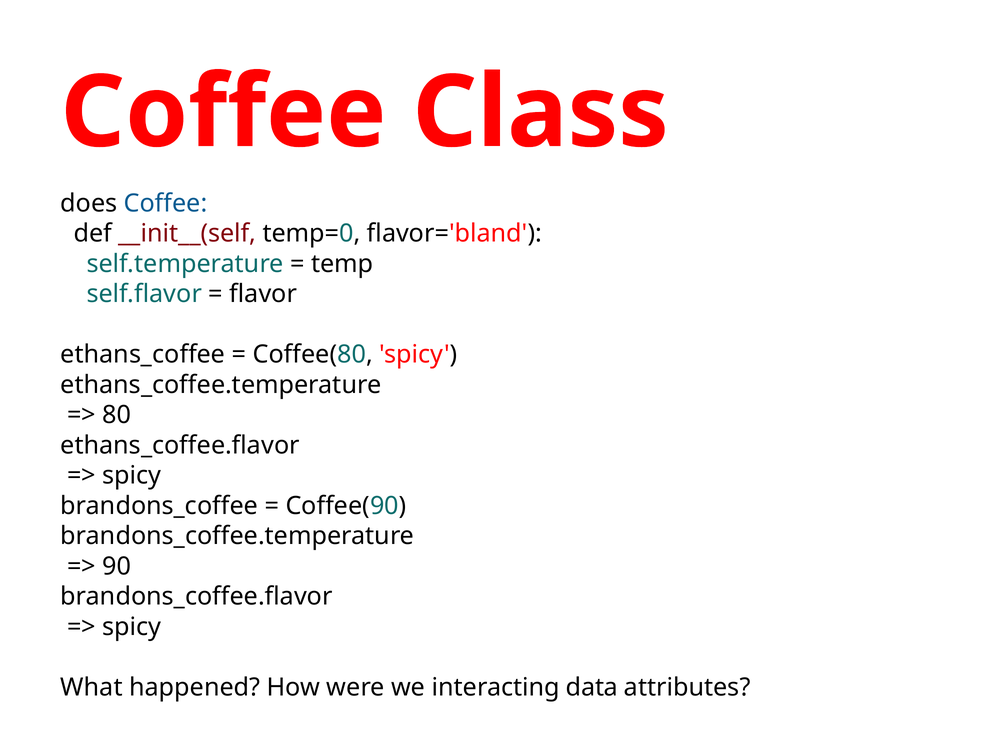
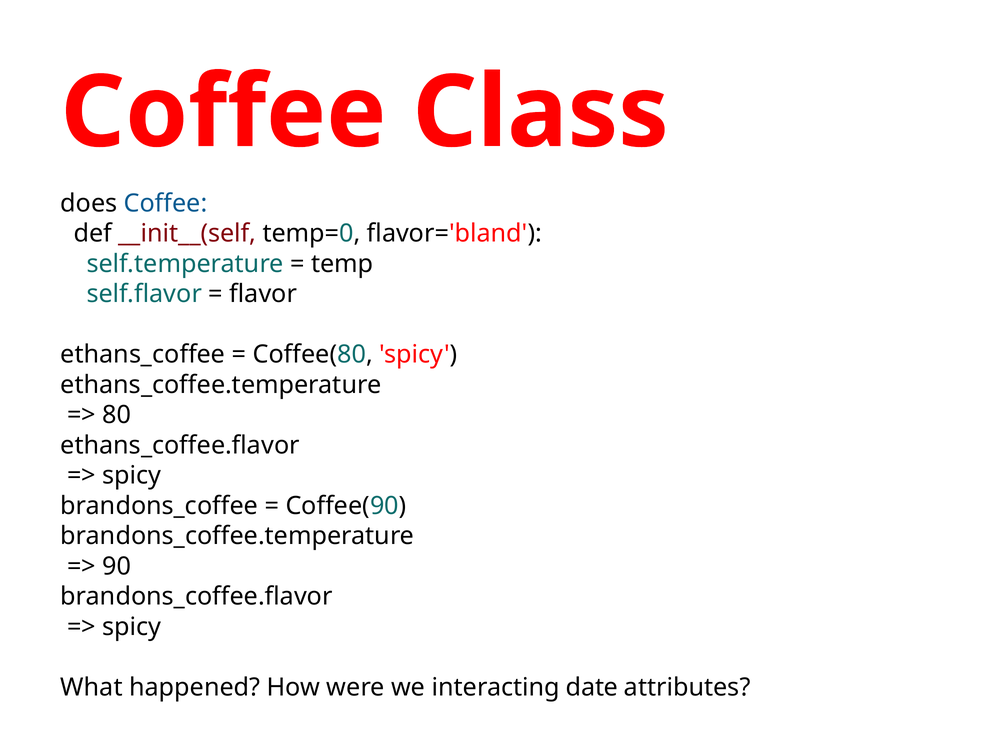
data: data -> date
